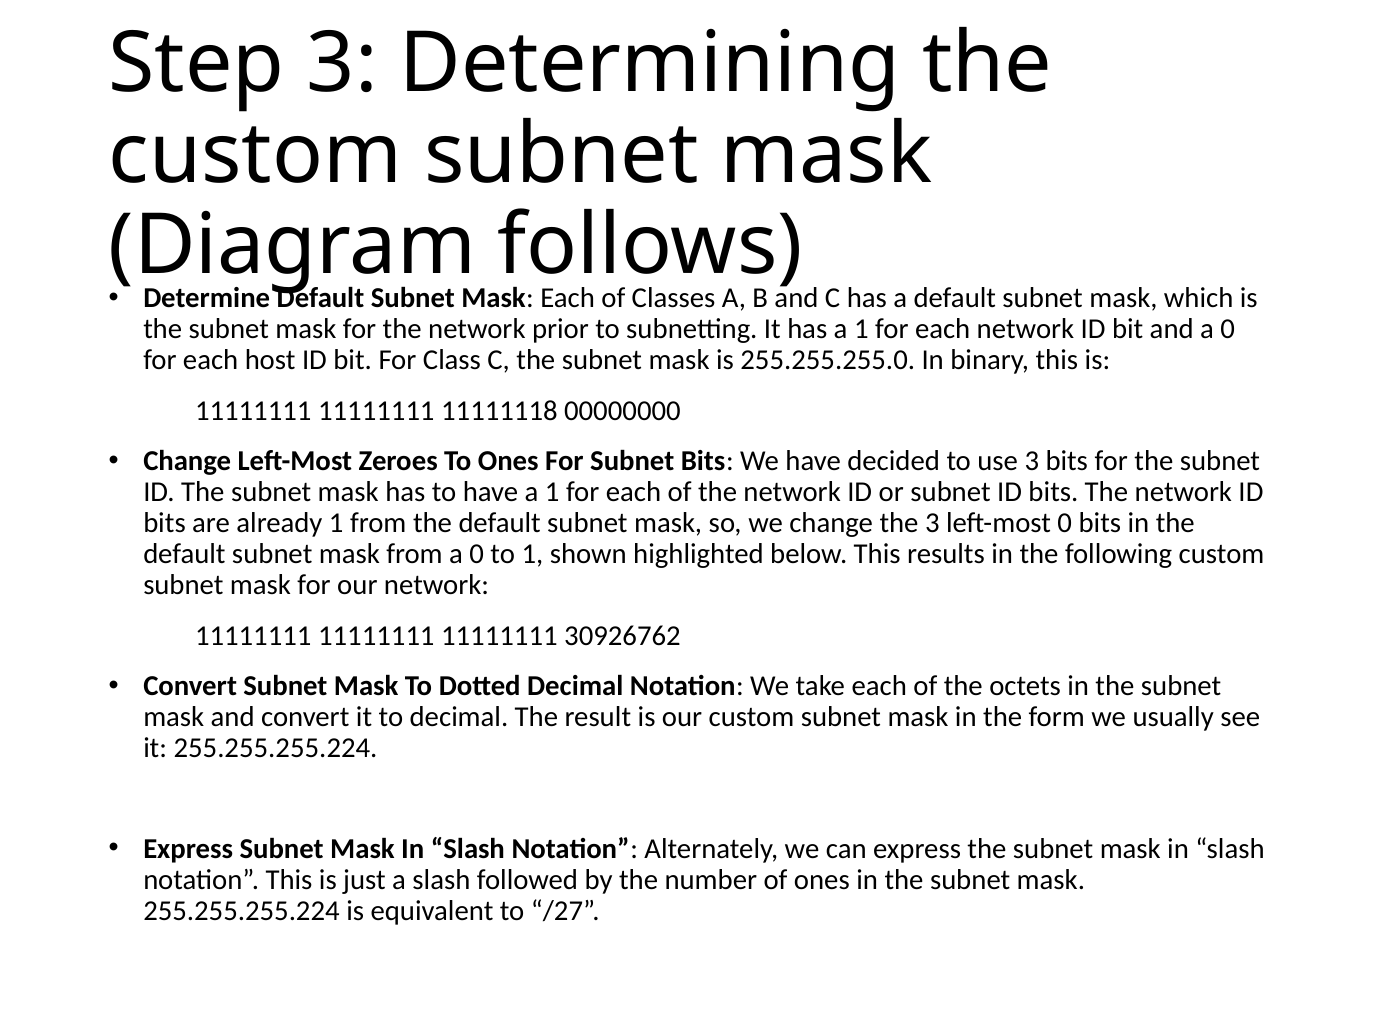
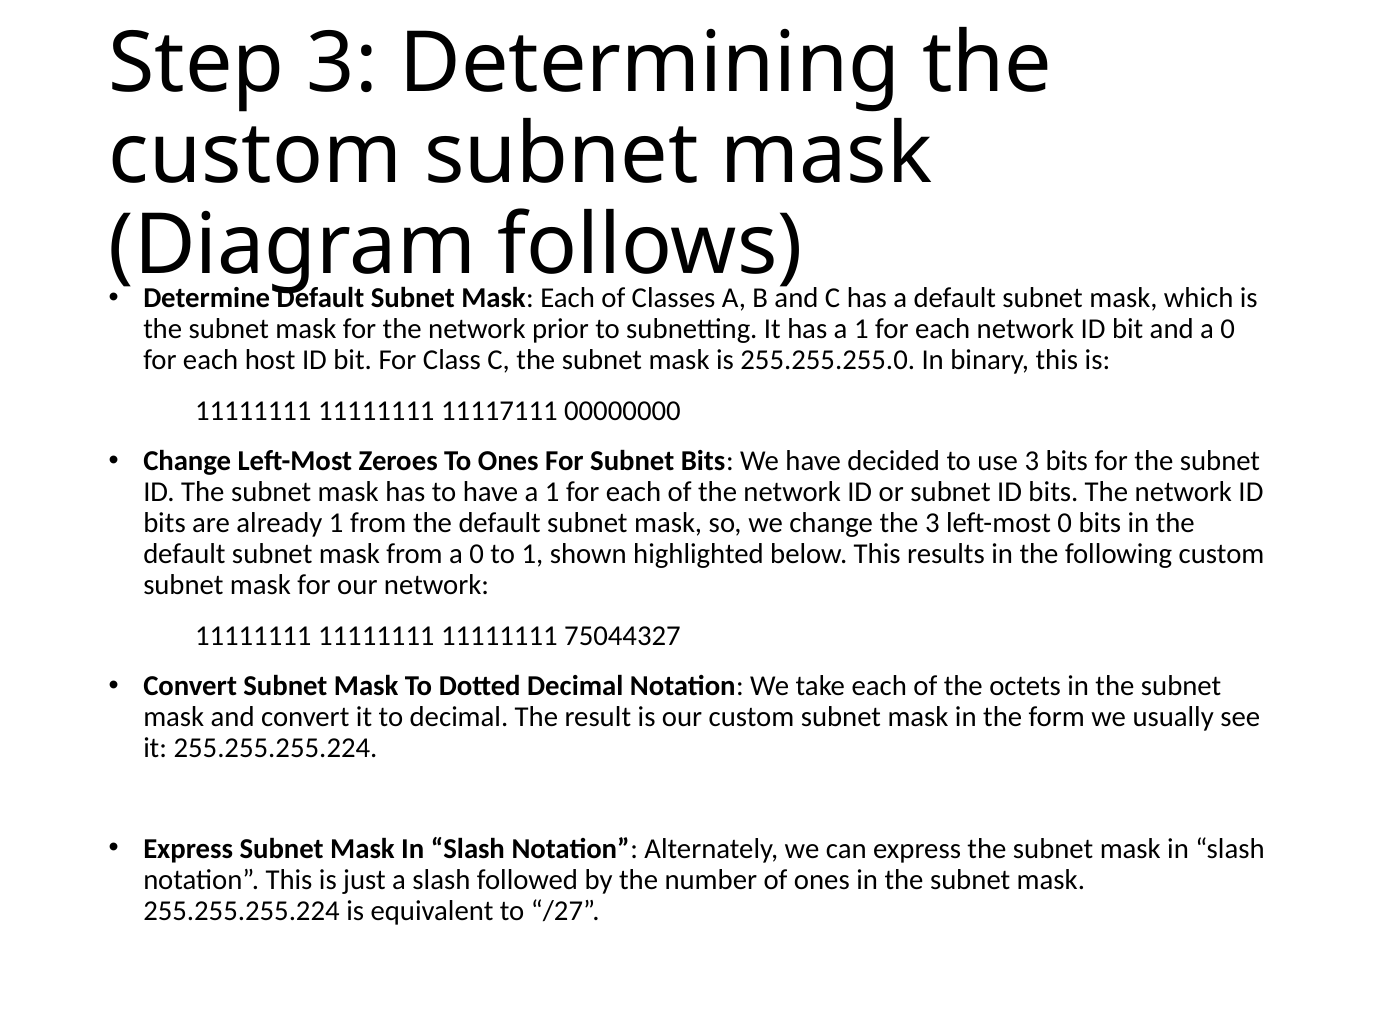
11111118: 11111118 -> 11117111
30926762: 30926762 -> 75044327
